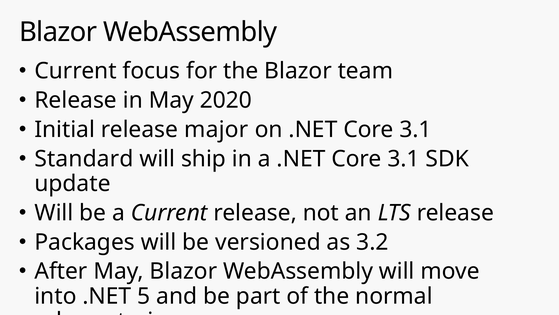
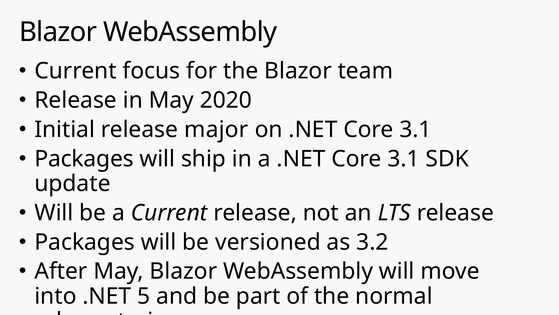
Standard at (84, 159): Standard -> Packages
